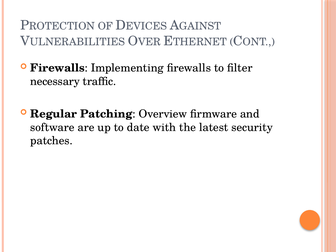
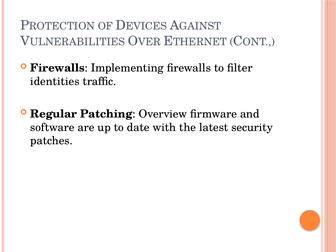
necessary: necessary -> identities
